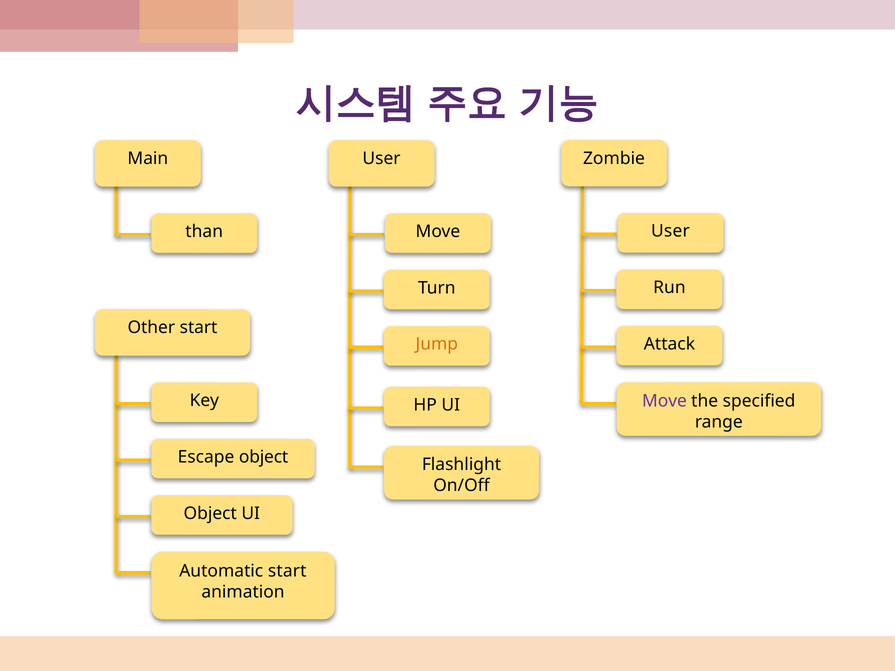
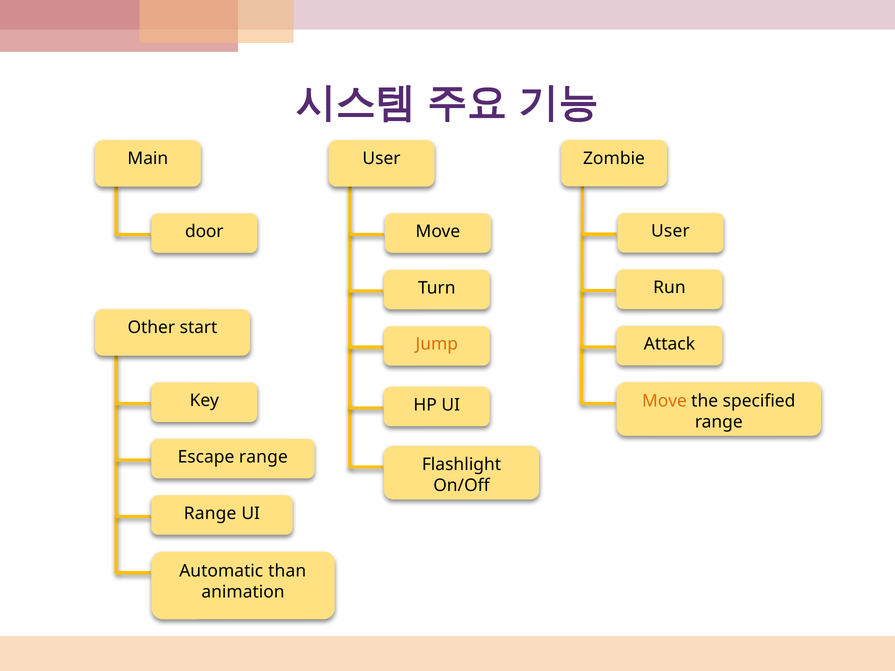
than: than -> door
Move at (664, 401) colour: purple -> orange
Escape object: object -> range
Object at (210, 513): Object -> Range
Automatic start: start -> than
